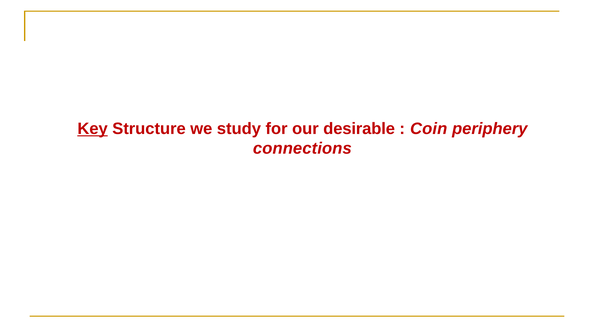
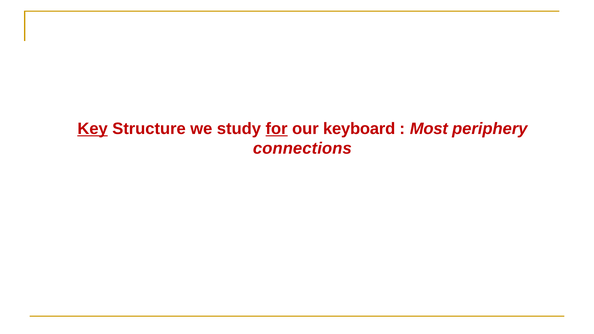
for underline: none -> present
desirable: desirable -> keyboard
Coin: Coin -> Most
